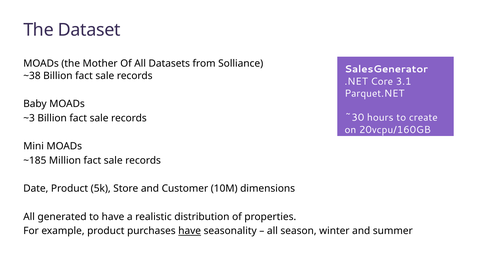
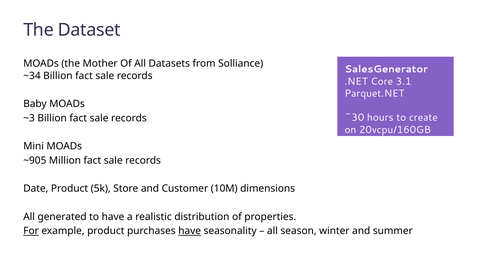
~38: ~38 -> ~34
~185: ~185 -> ~905
For underline: none -> present
